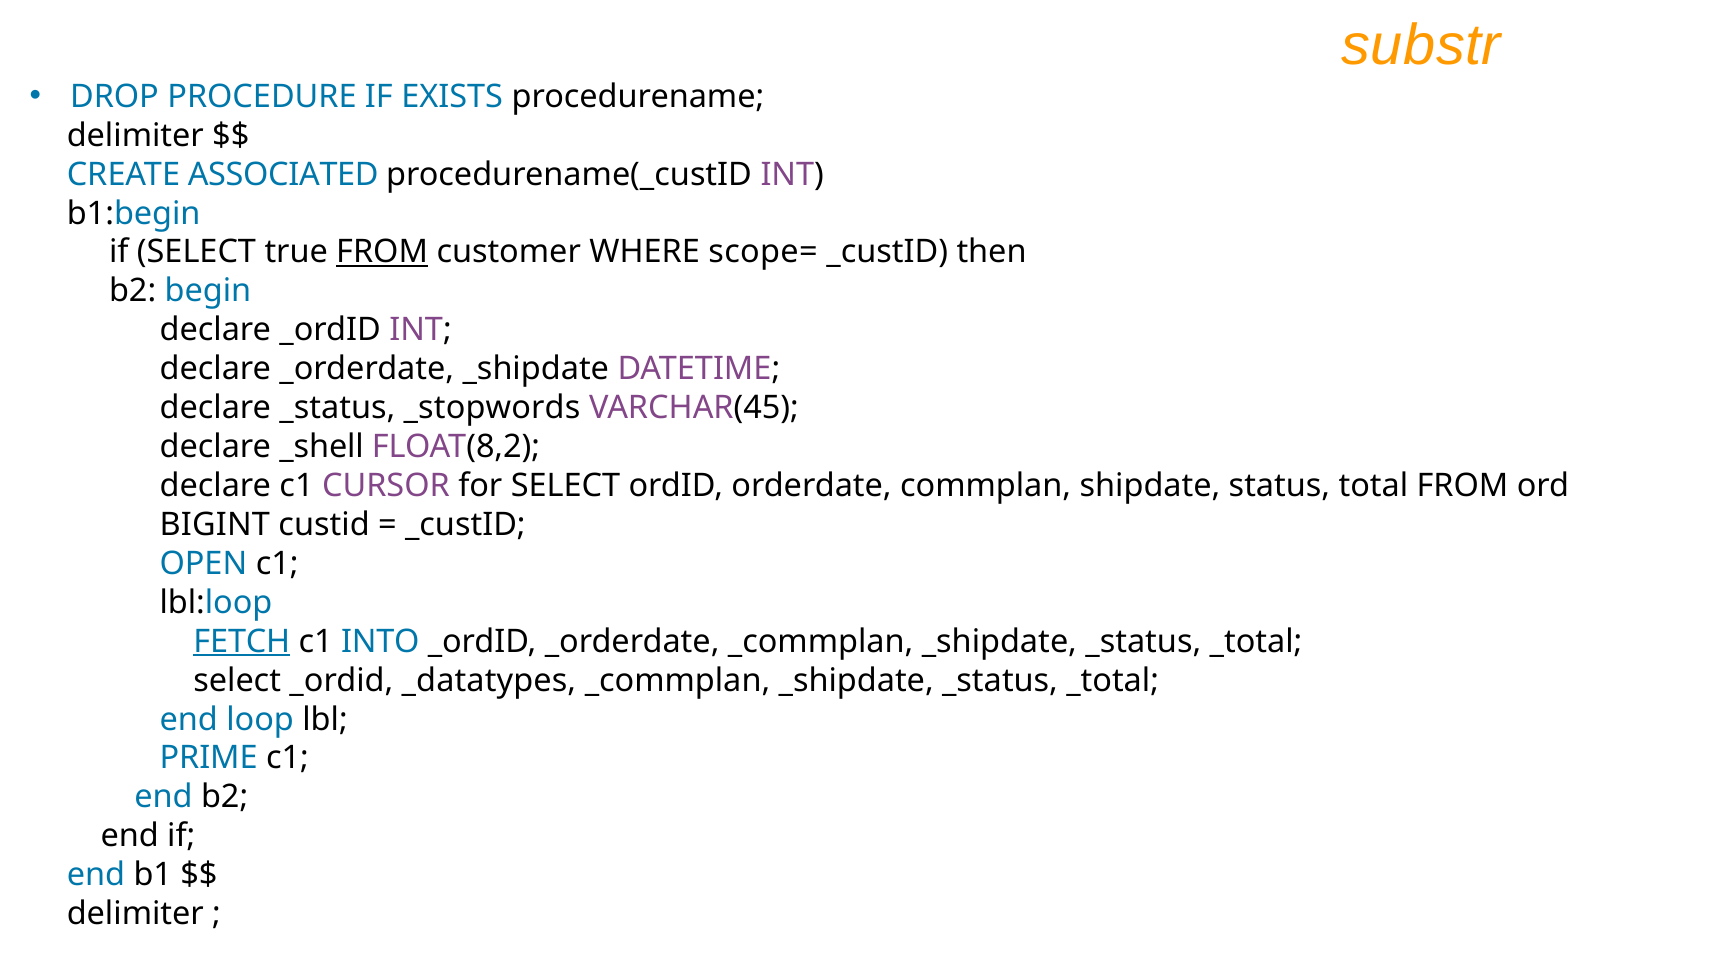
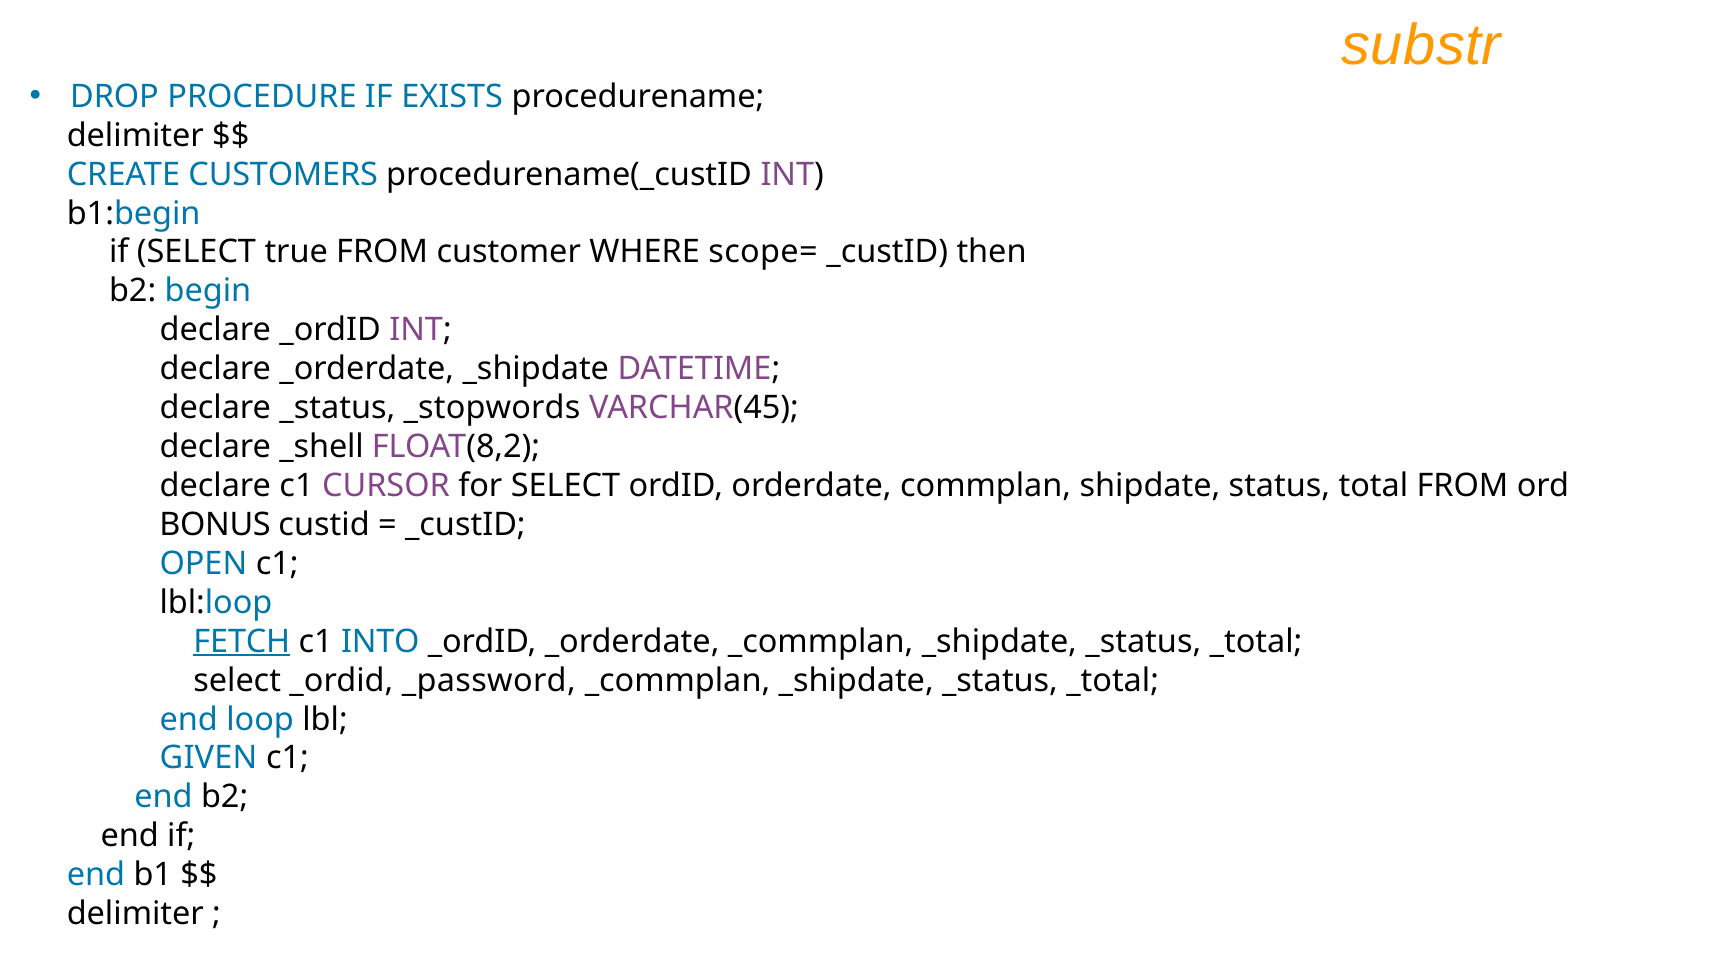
ASSOCIATED: ASSOCIATED -> CUSTOMERS
FROM at (382, 252) underline: present -> none
BIGINT: BIGINT -> BONUS
_datatypes: _datatypes -> _password
PRIME: PRIME -> GIVEN
